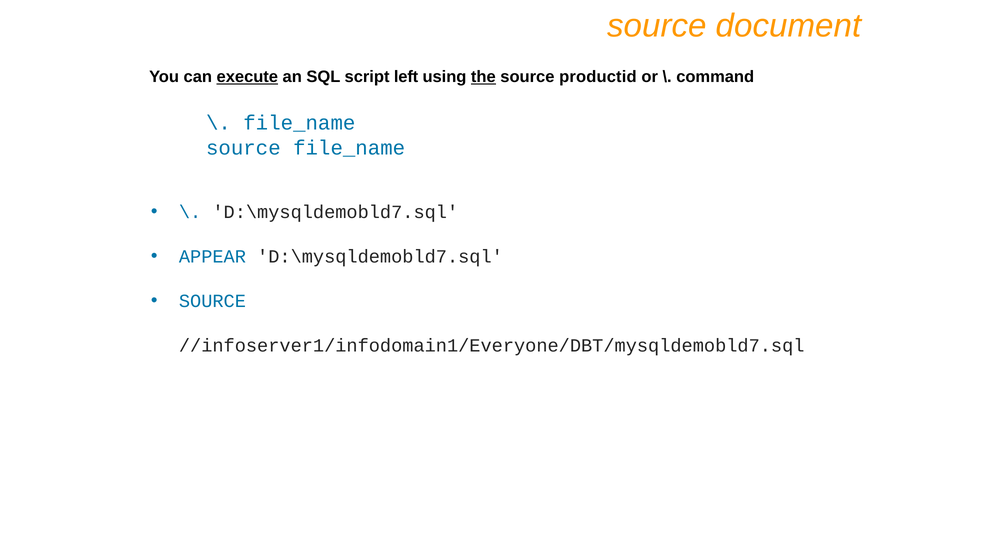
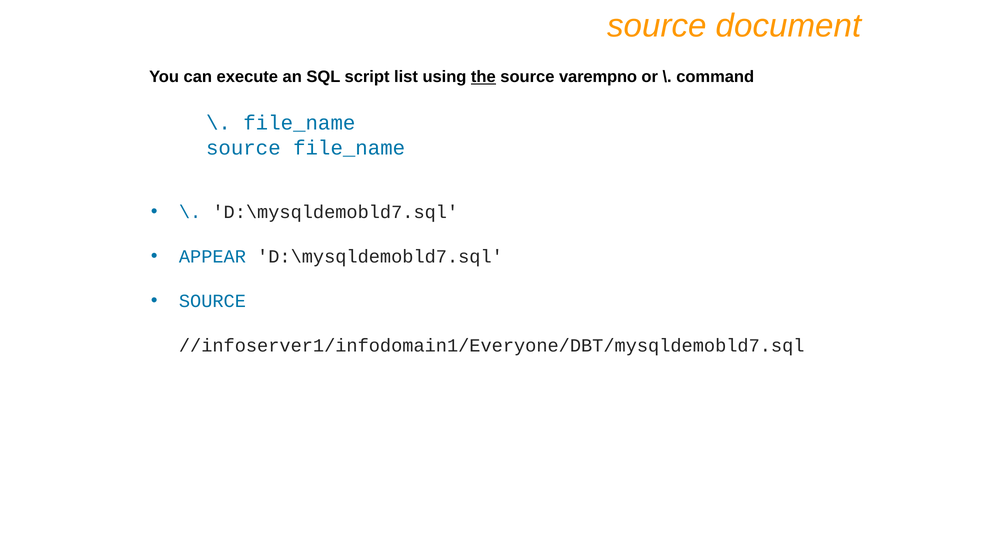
execute underline: present -> none
left: left -> list
productid: productid -> varempno
